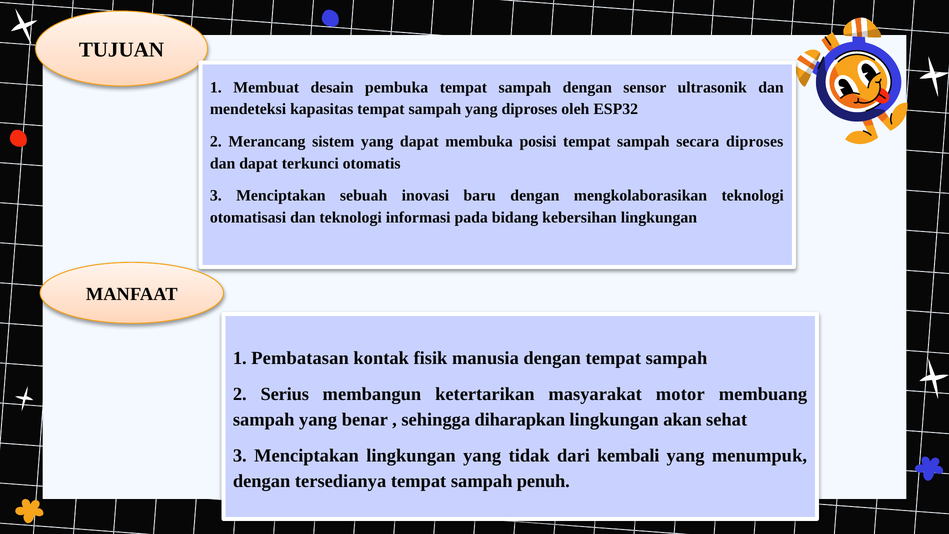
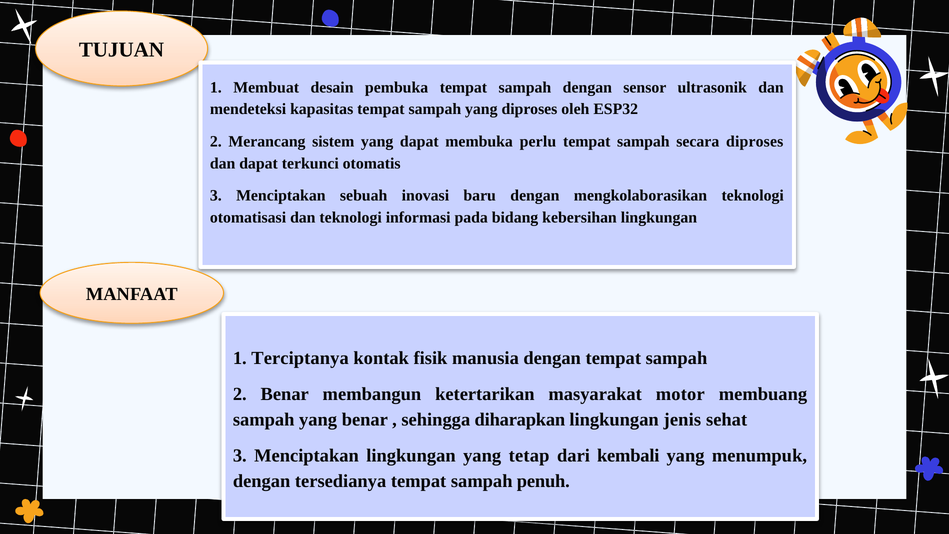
posisi: posisi -> perlu
Pembatasan: Pembatasan -> Terciptanya
2 Serius: Serius -> Benar
akan: akan -> jenis
tidak: tidak -> tetap
